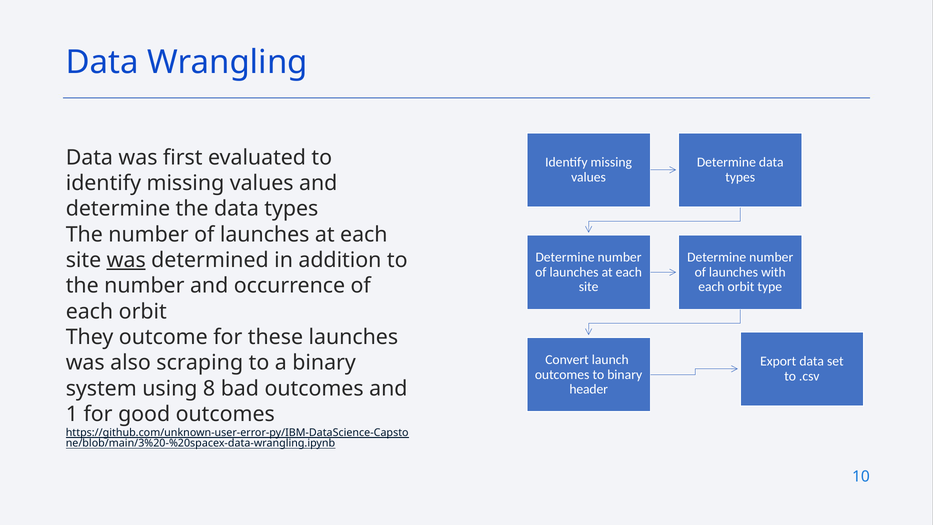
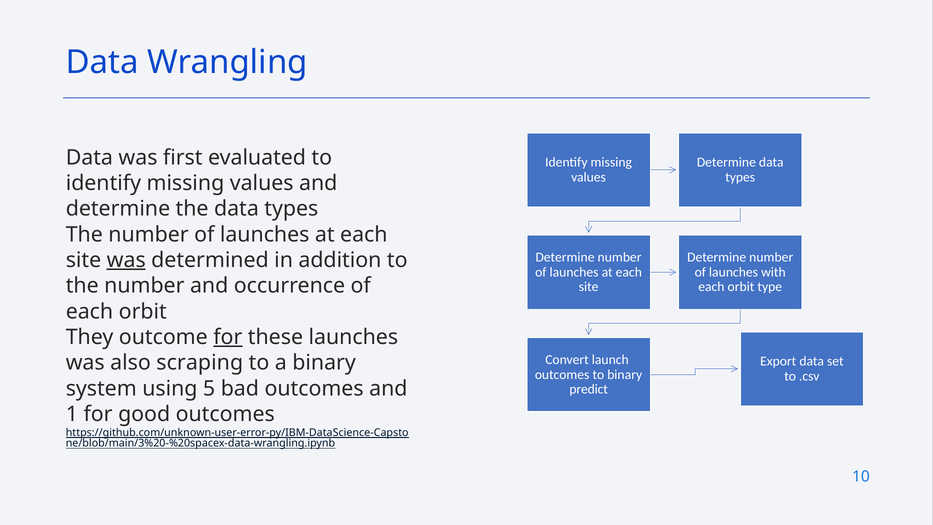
for at (228, 337) underline: none -> present
8: 8 -> 5
header: header -> predict
